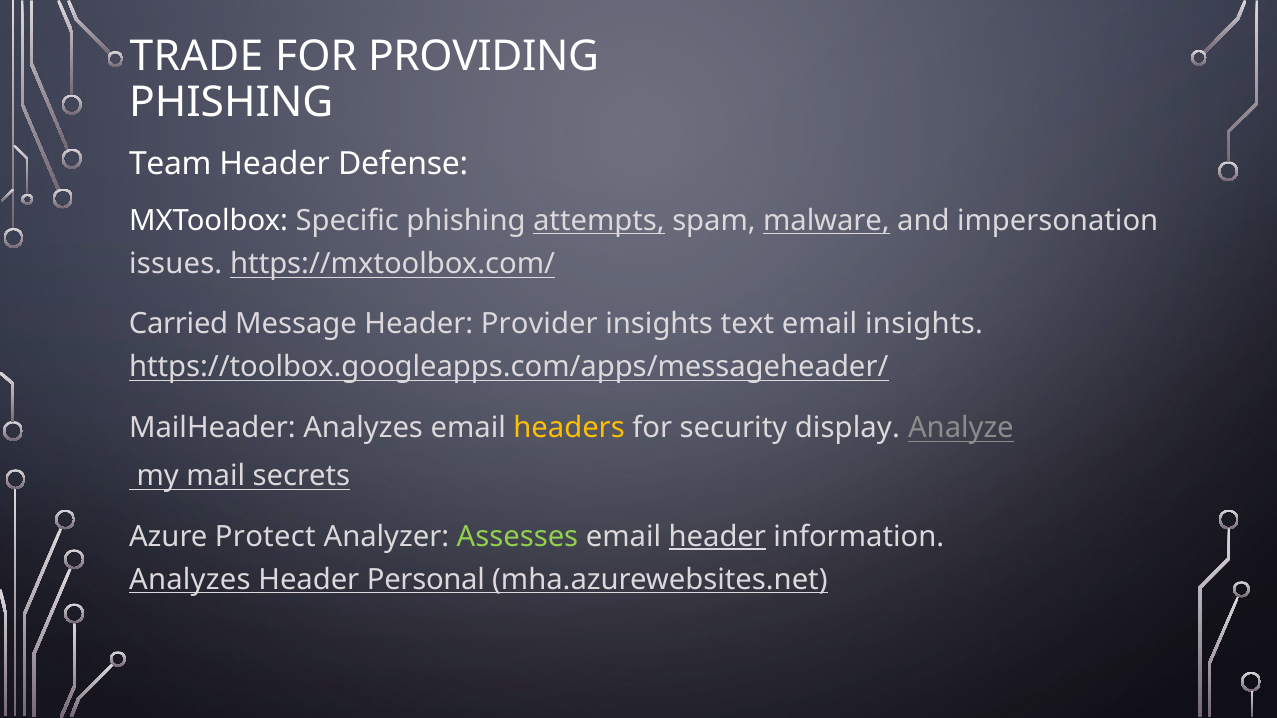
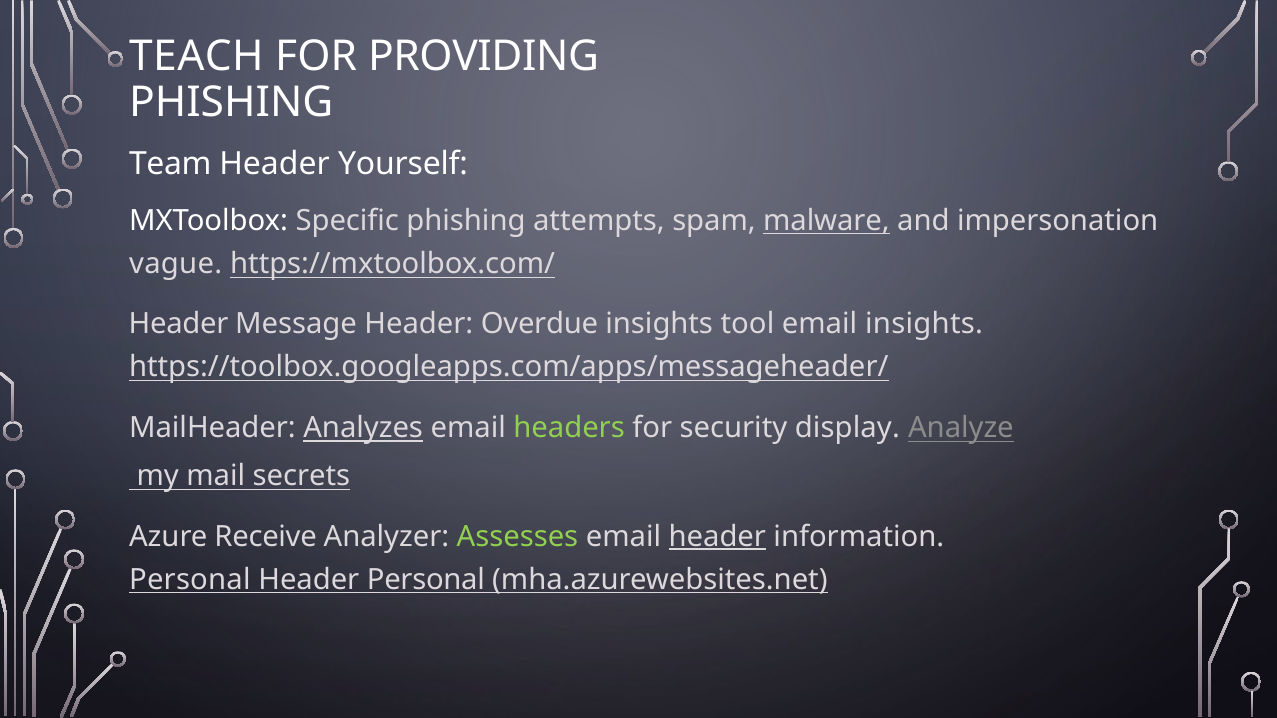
TRADE: TRADE -> TEACH
Defense: Defense -> Yourself
attempts underline: present -> none
issues: issues -> vague
Carried at (179, 324): Carried -> Header
Provider: Provider -> Overdue
text: text -> tool
Analyzes at (363, 429) underline: none -> present
headers colour: yellow -> light green
Protect: Protect -> Receive
Analyzes at (190, 580): Analyzes -> Personal
